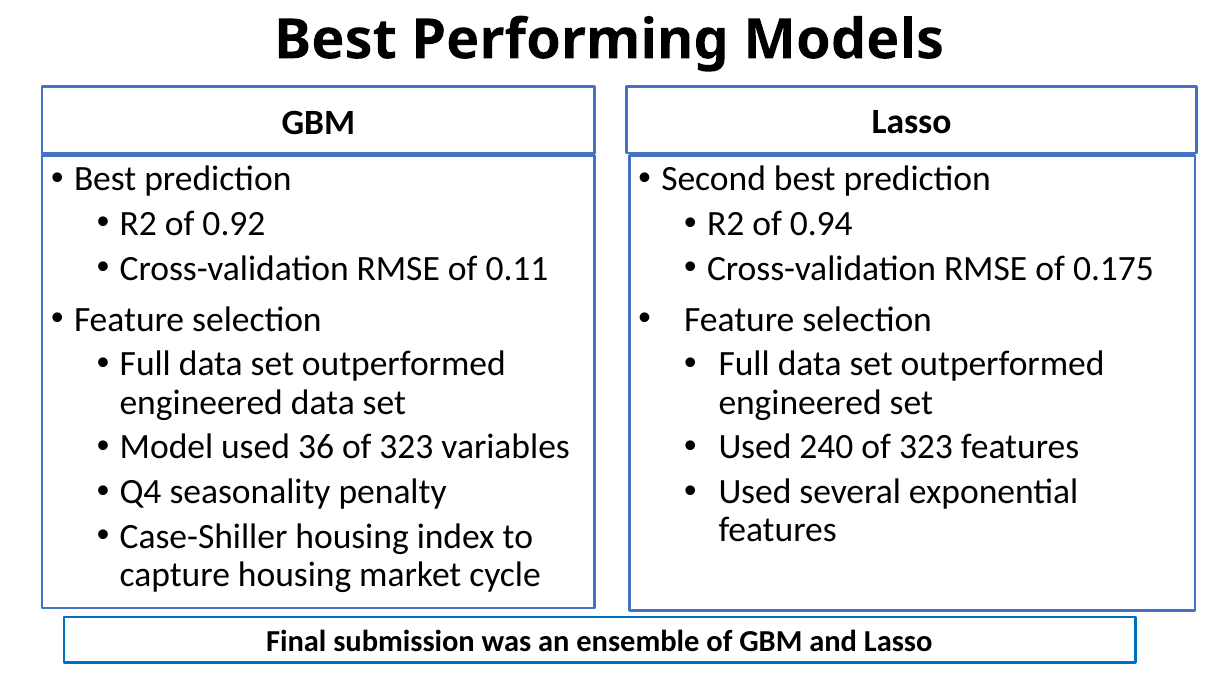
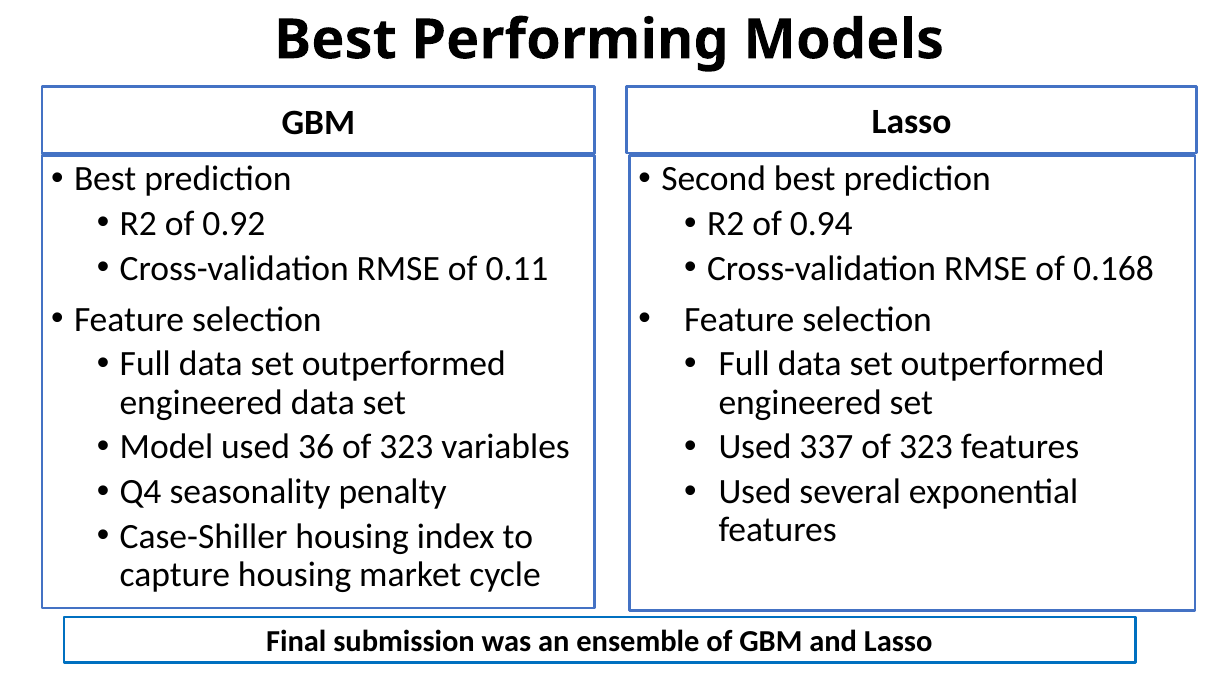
0.175: 0.175 -> 0.168
240: 240 -> 337
